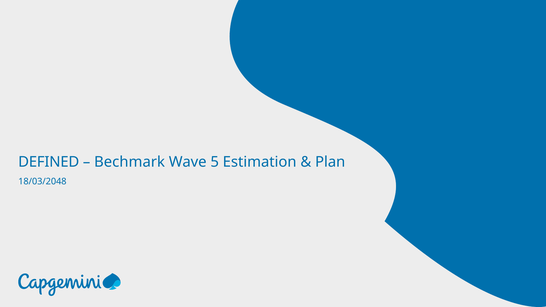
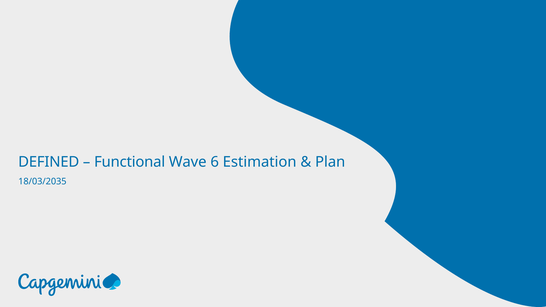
Bechmark: Bechmark -> Functional
5: 5 -> 6
18/03/2048: 18/03/2048 -> 18/03/2035
